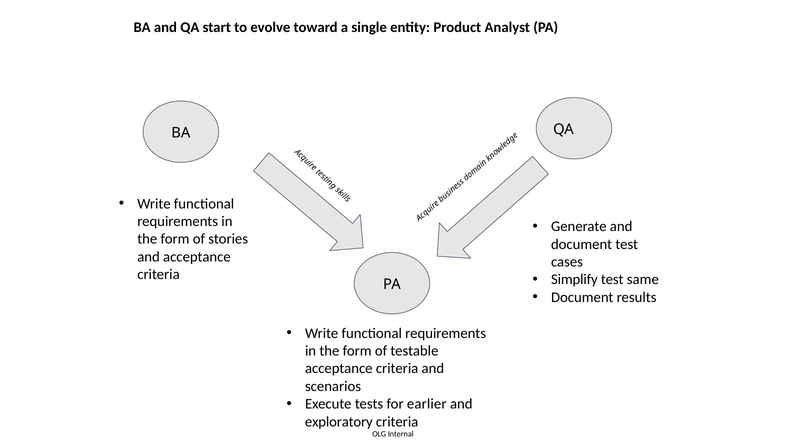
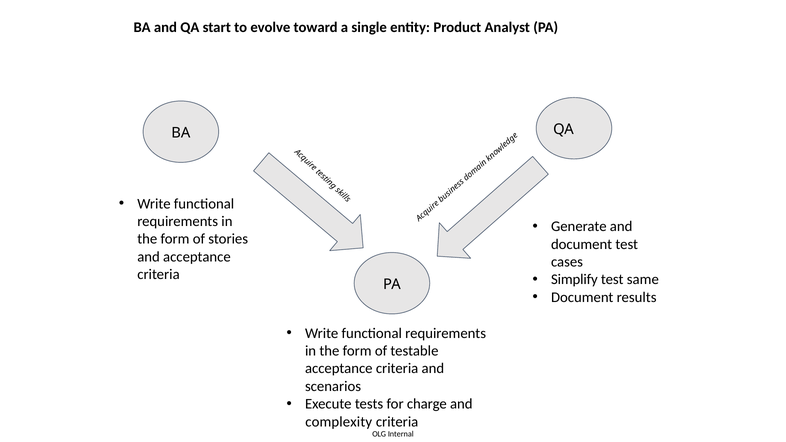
earlier: earlier -> charge
exploratory: exploratory -> complexity
